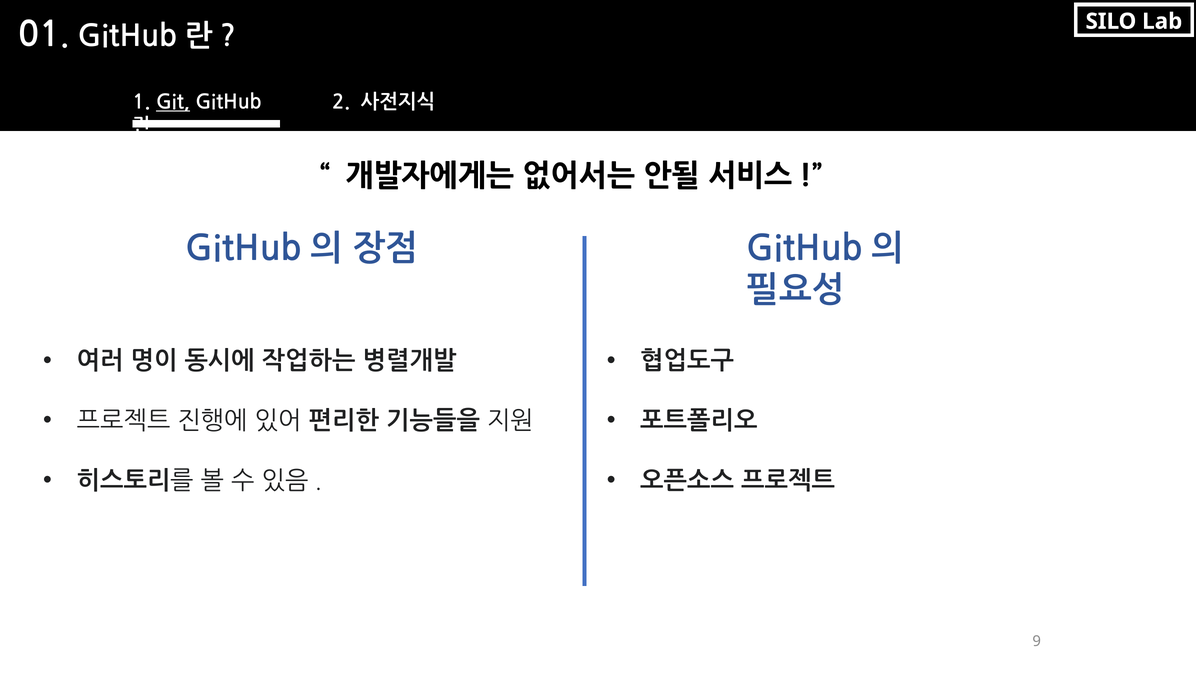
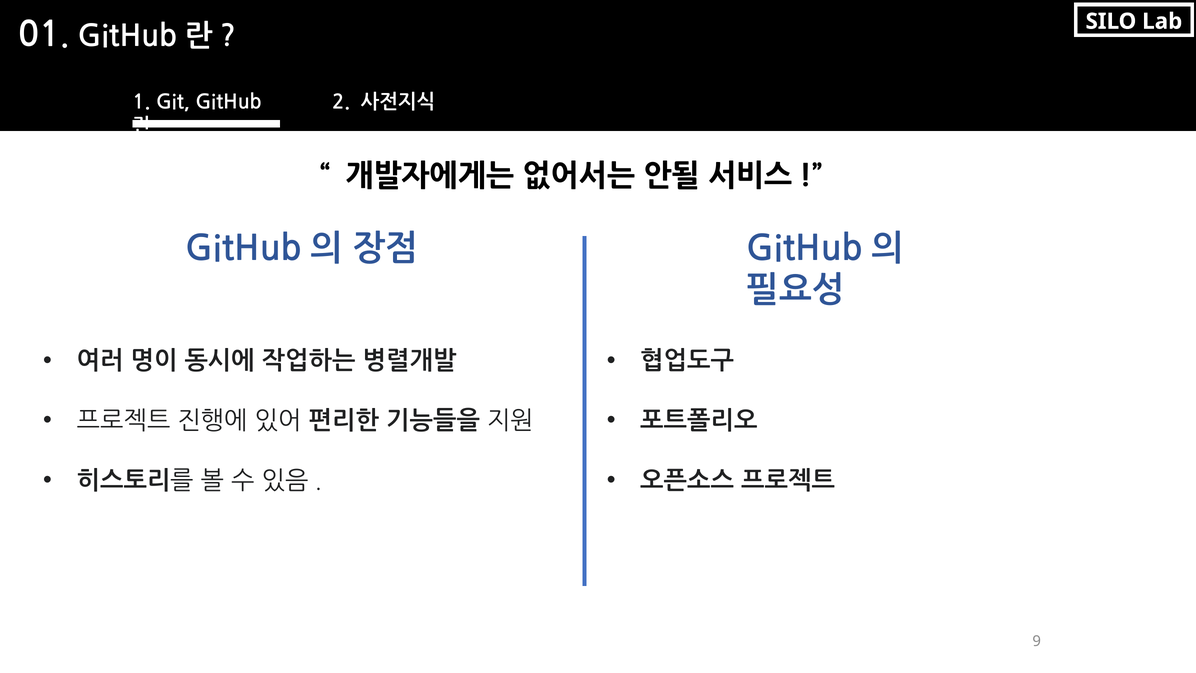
Git underline: present -> none
